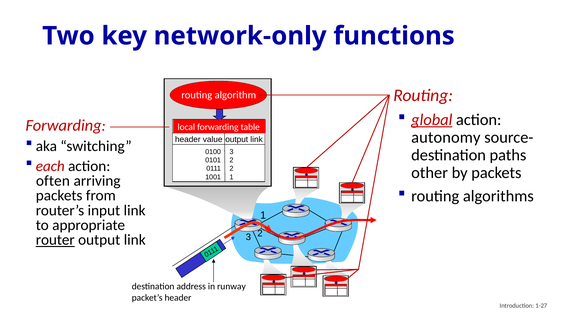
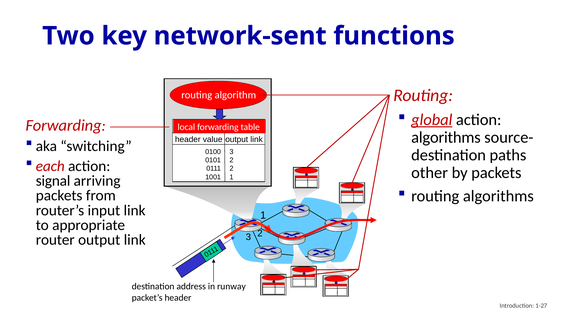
network-only: network-only -> network-sent
autonomy at (446, 137): autonomy -> algorithms
often: often -> signal
router underline: present -> none
